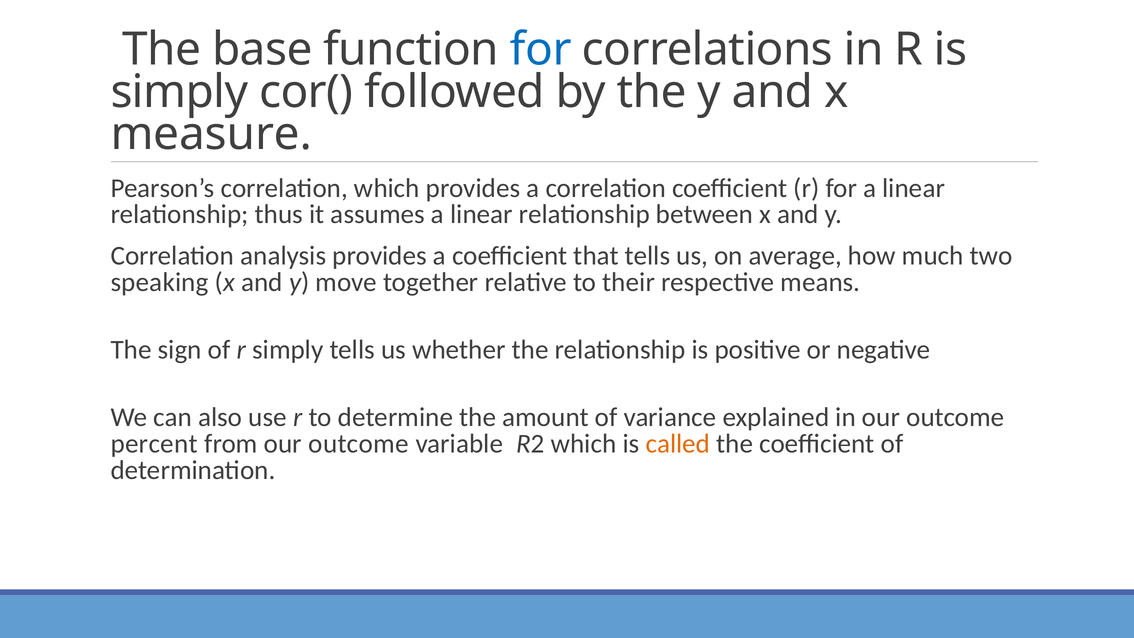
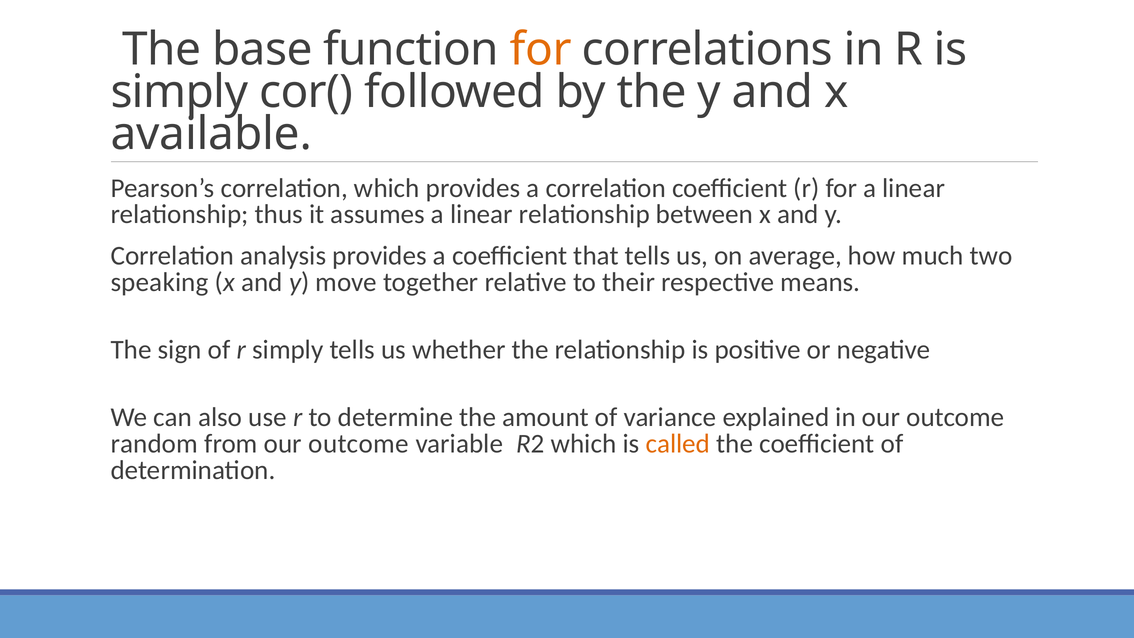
for at (541, 49) colour: blue -> orange
measure: measure -> available
percent: percent -> random
